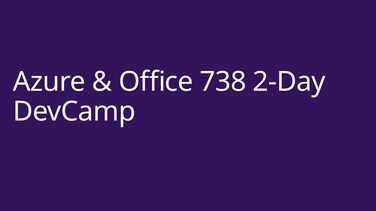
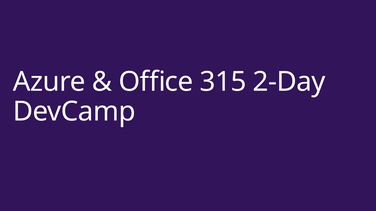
738: 738 -> 315
